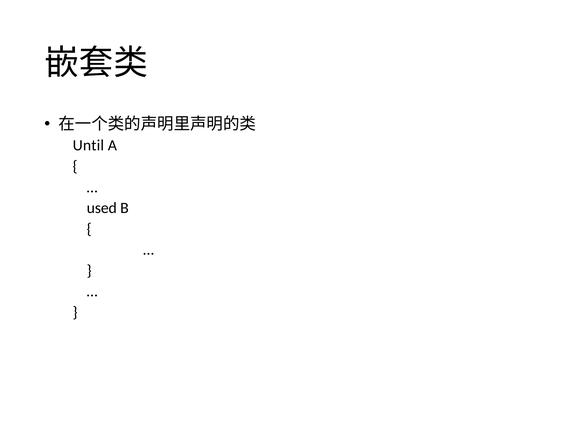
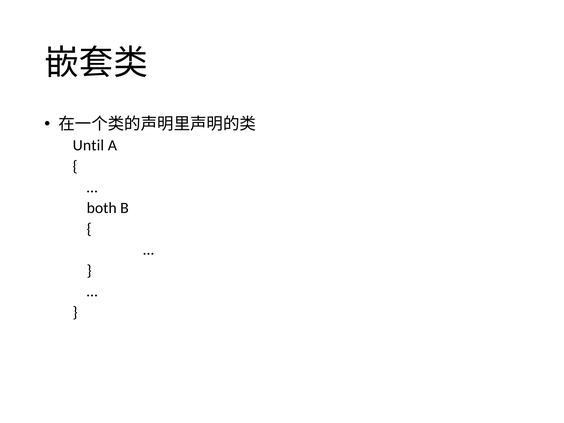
used: used -> both
